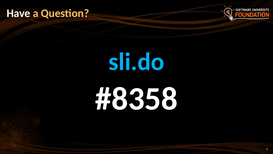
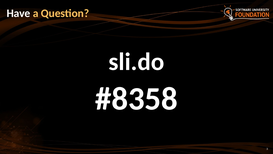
sli.do colour: light blue -> white
